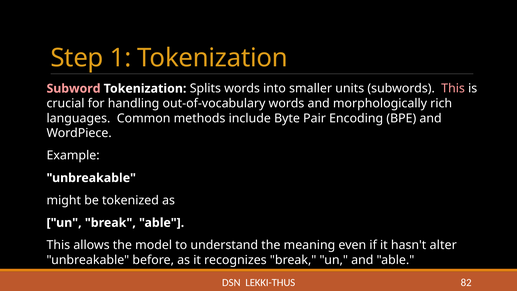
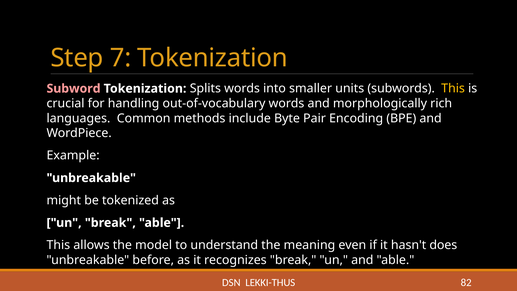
1: 1 -> 7
This at (453, 89) colour: pink -> yellow
alter: alter -> does
